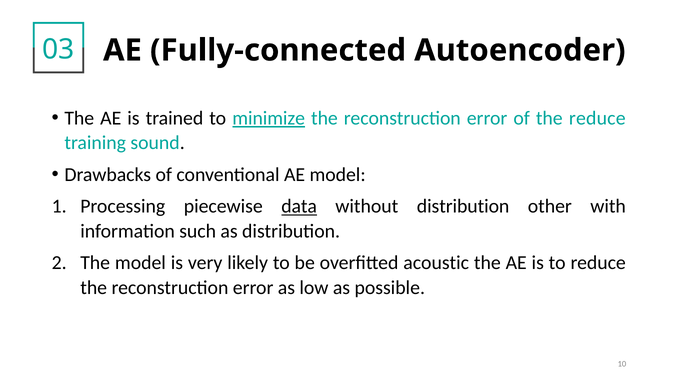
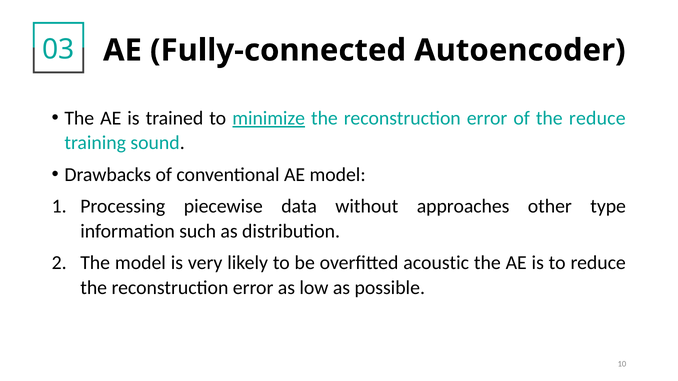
data underline: present -> none
without distribution: distribution -> approaches
with: with -> type
